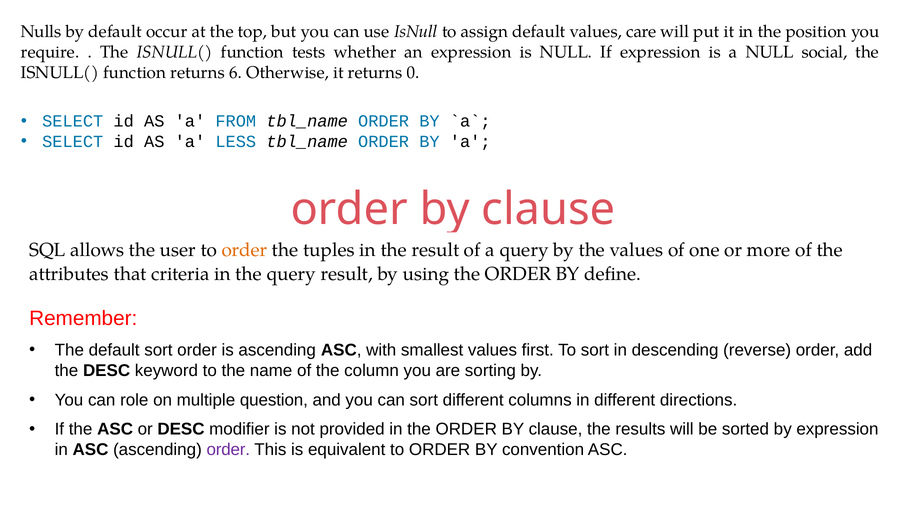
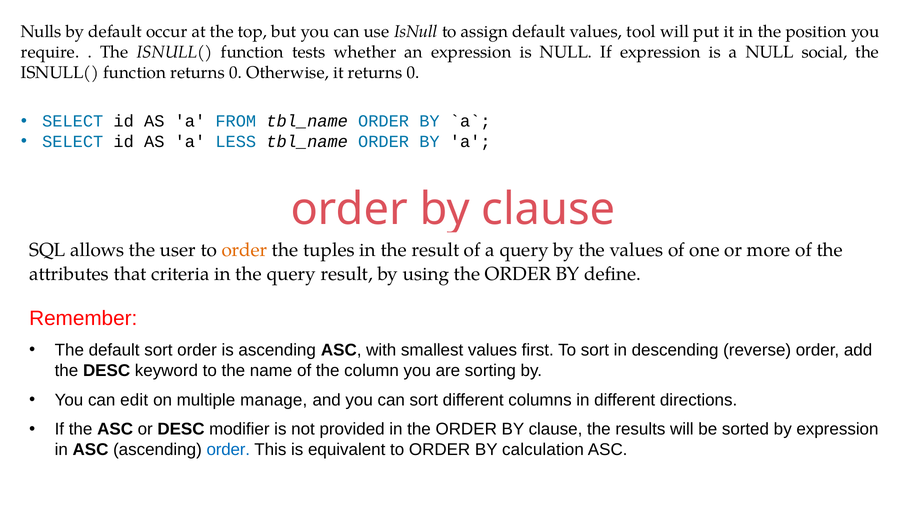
care: care -> tool
function returns 6: 6 -> 0
role: role -> edit
question: question -> manage
order at (228, 449) colour: purple -> blue
convention: convention -> calculation
